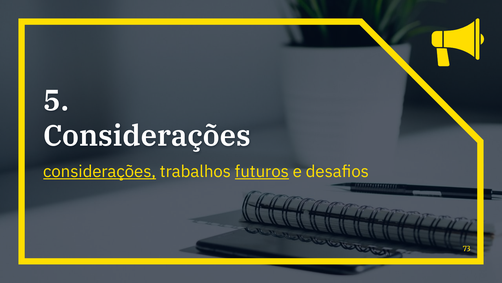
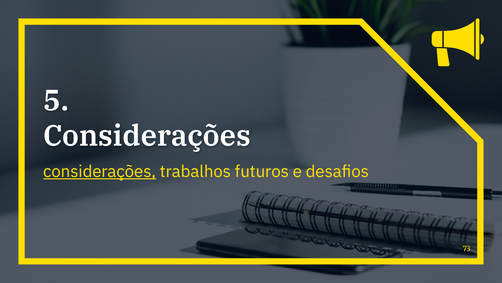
futuros underline: present -> none
